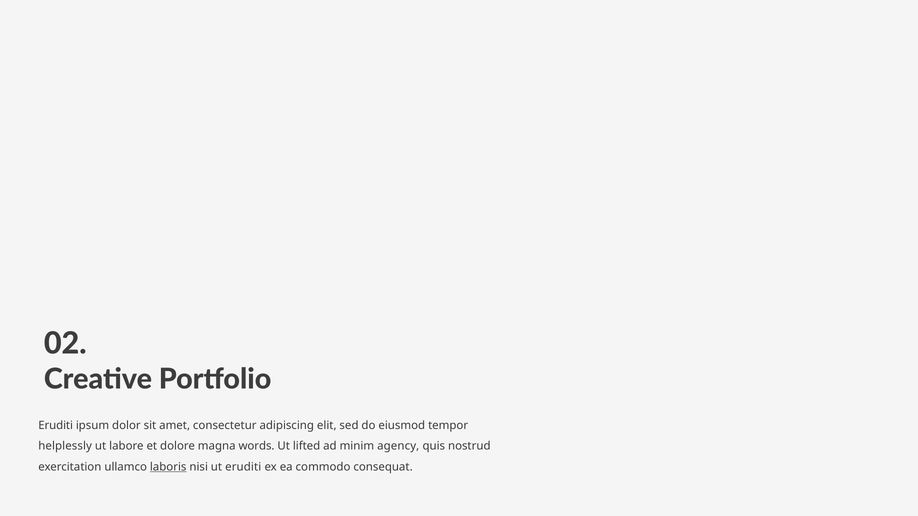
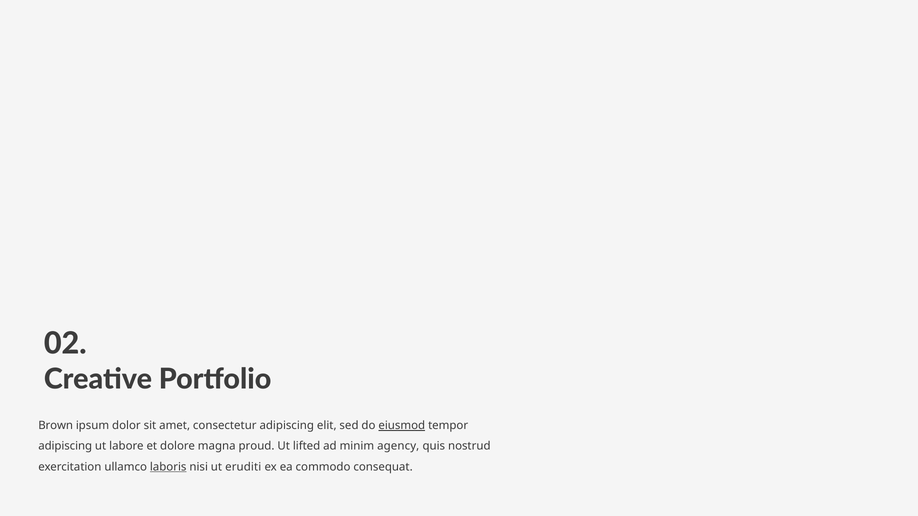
Eruditi at (56, 426): Eruditi -> Brown
eiusmod underline: none -> present
helplessly at (65, 446): helplessly -> adipiscing
words: words -> proud
